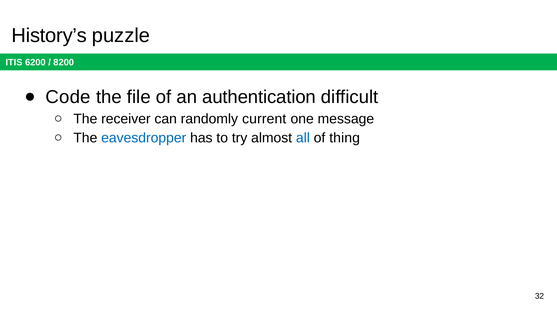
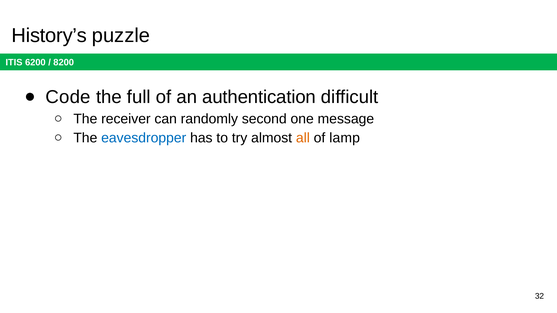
file: file -> full
current: current -> second
all colour: blue -> orange
thing: thing -> lamp
